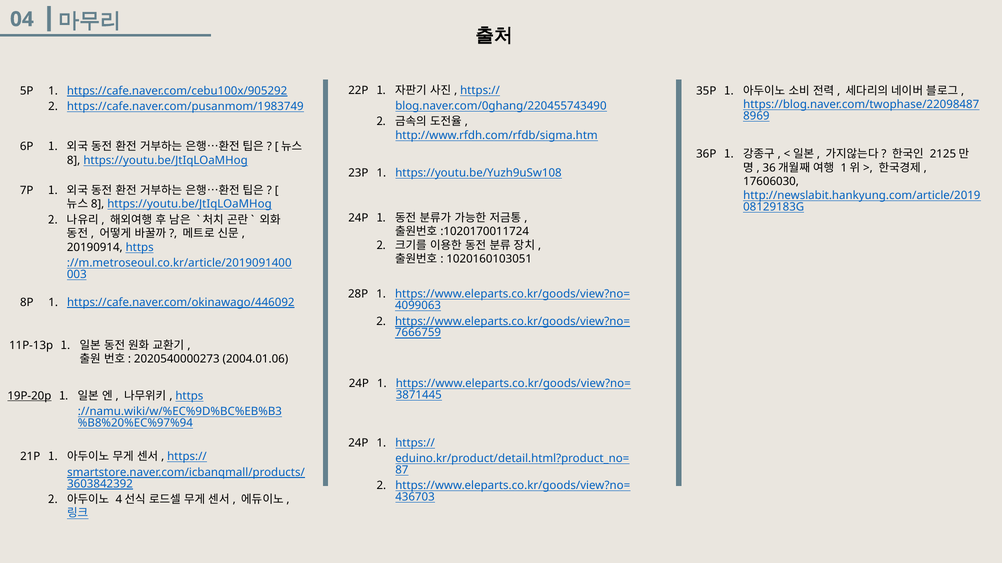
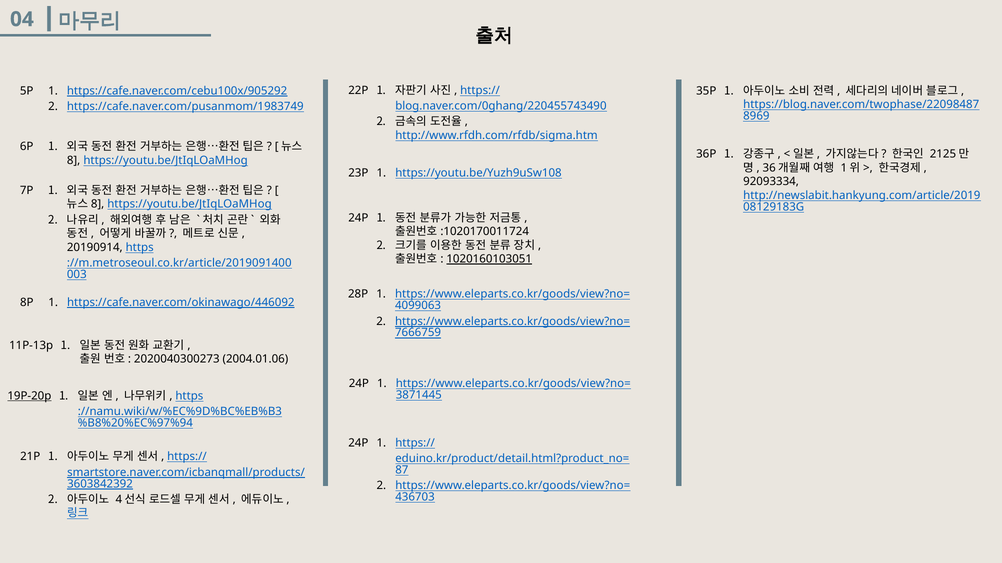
17606030: 17606030 -> 92093334
1020160103051 underline: none -> present
2020540000273: 2020540000273 -> 2020040300273
